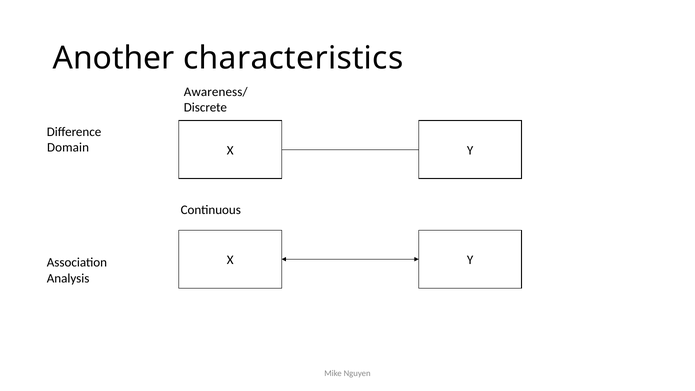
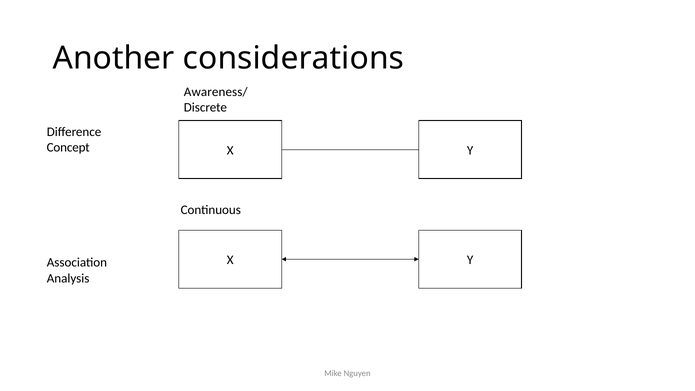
characteristics: characteristics -> considerations
Domain: Domain -> Concept
